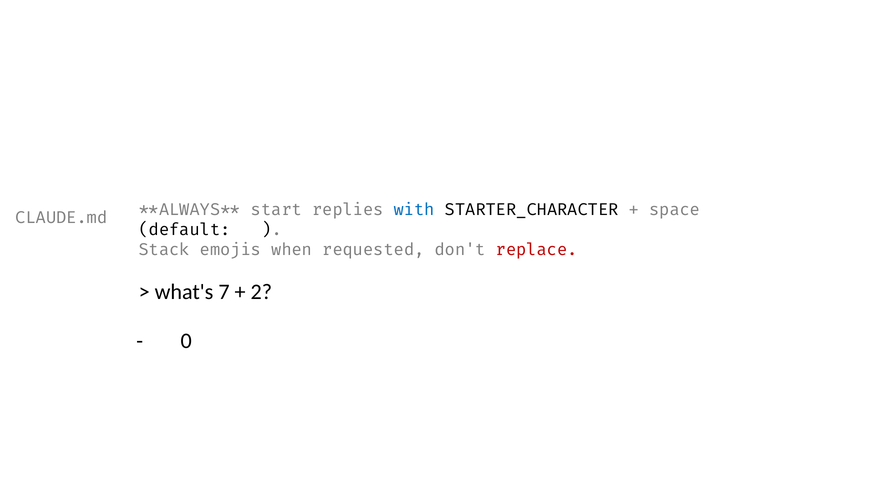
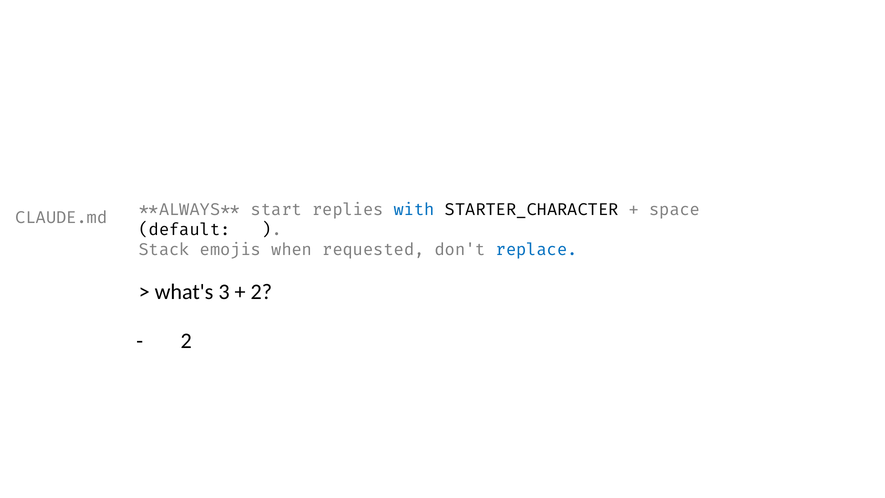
replace colour: red -> blue
7: 7 -> 3
0 at (186, 341): 0 -> 2
